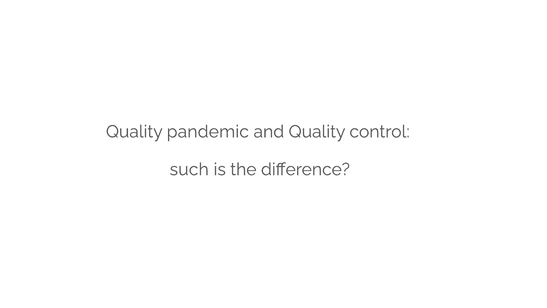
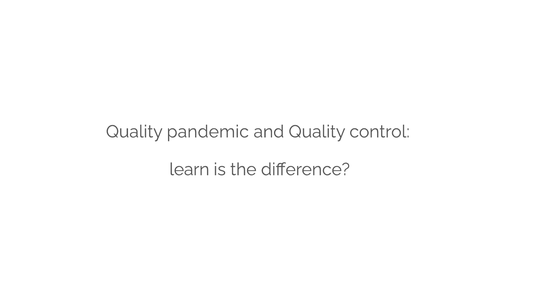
such: such -> learn
